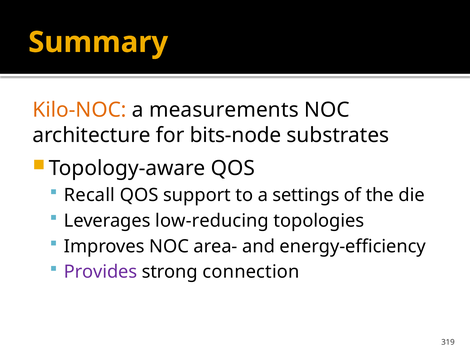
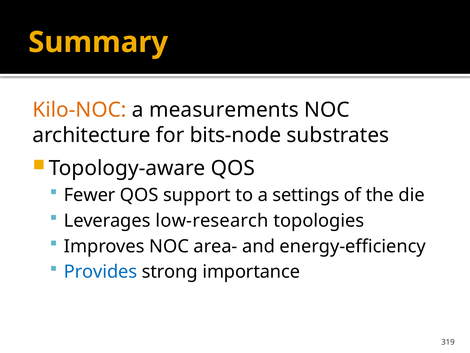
Recall: Recall -> Fewer
low-reducing: low-reducing -> low-research
Provides colour: purple -> blue
connection: connection -> importance
